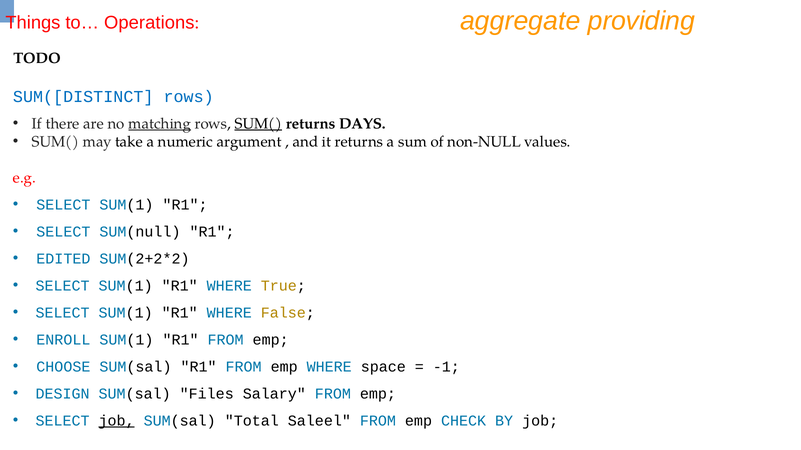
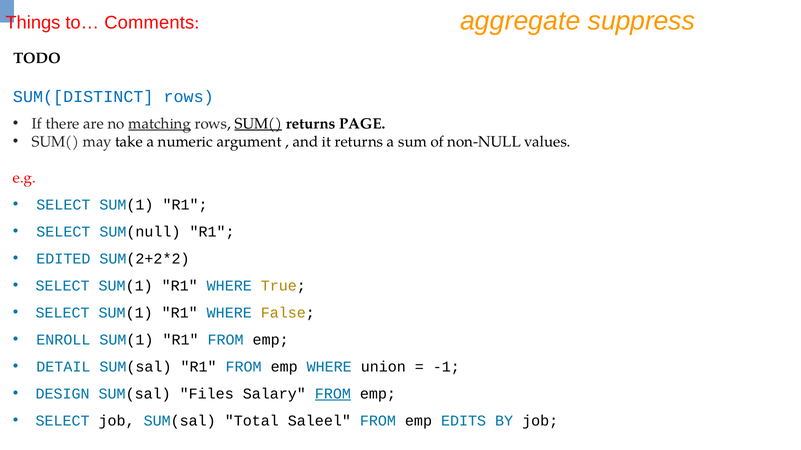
Operations: Operations -> Comments
providing: providing -> suppress
DAYS: DAYS -> PAGE
CHOOSE: CHOOSE -> DETAIL
space: space -> union
FROM at (333, 394) underline: none -> present
job at (117, 421) underline: present -> none
CHECK: CHECK -> EDITS
